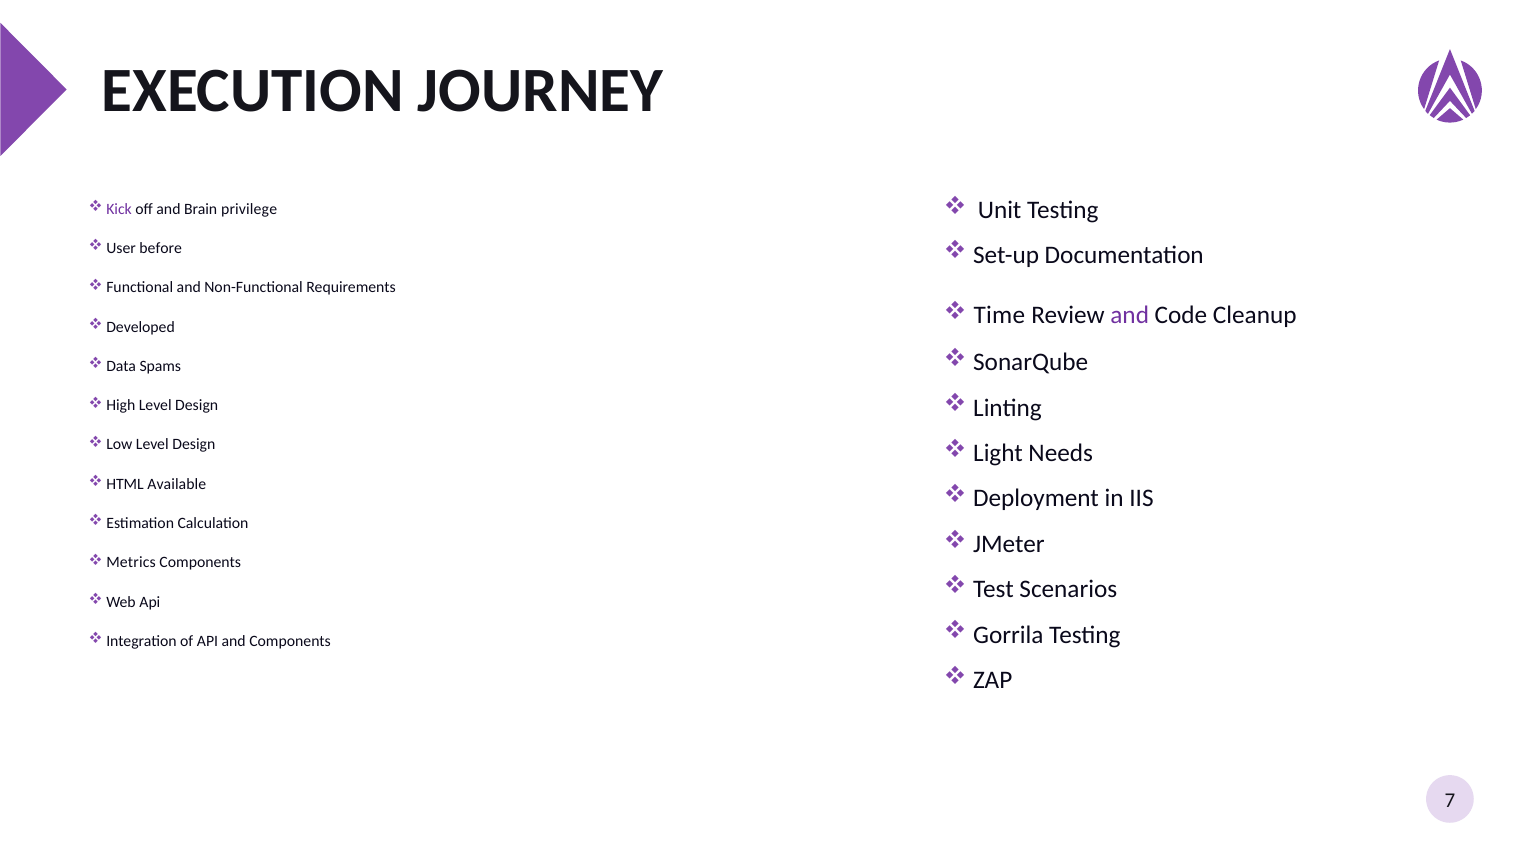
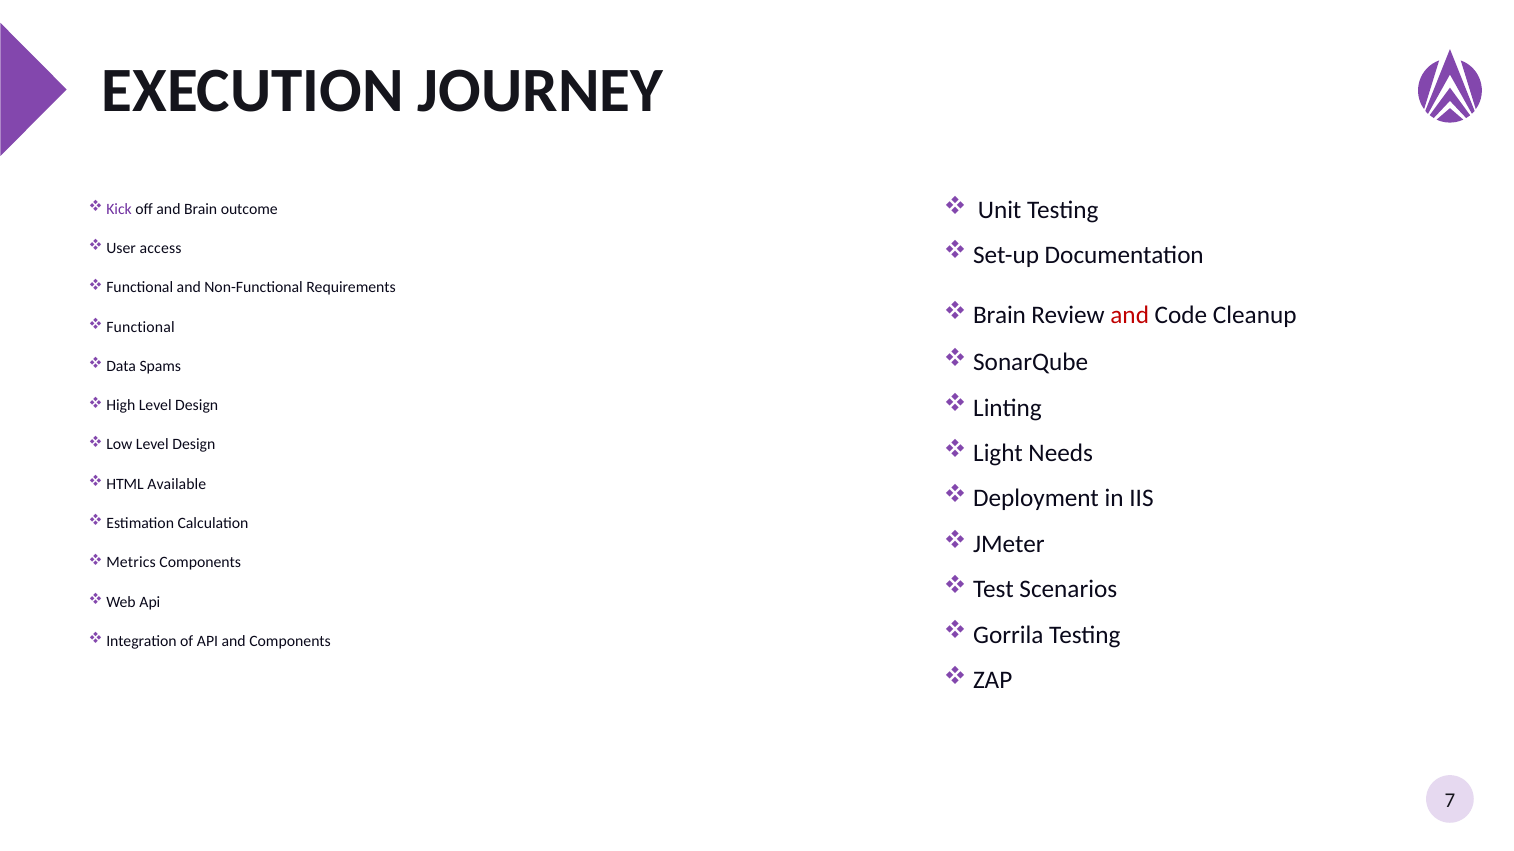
privilege: privilege -> outcome
before: before -> access
Time at (999, 315): Time -> Brain
and at (1130, 315) colour: purple -> red
Developed at (141, 327): Developed -> Functional
